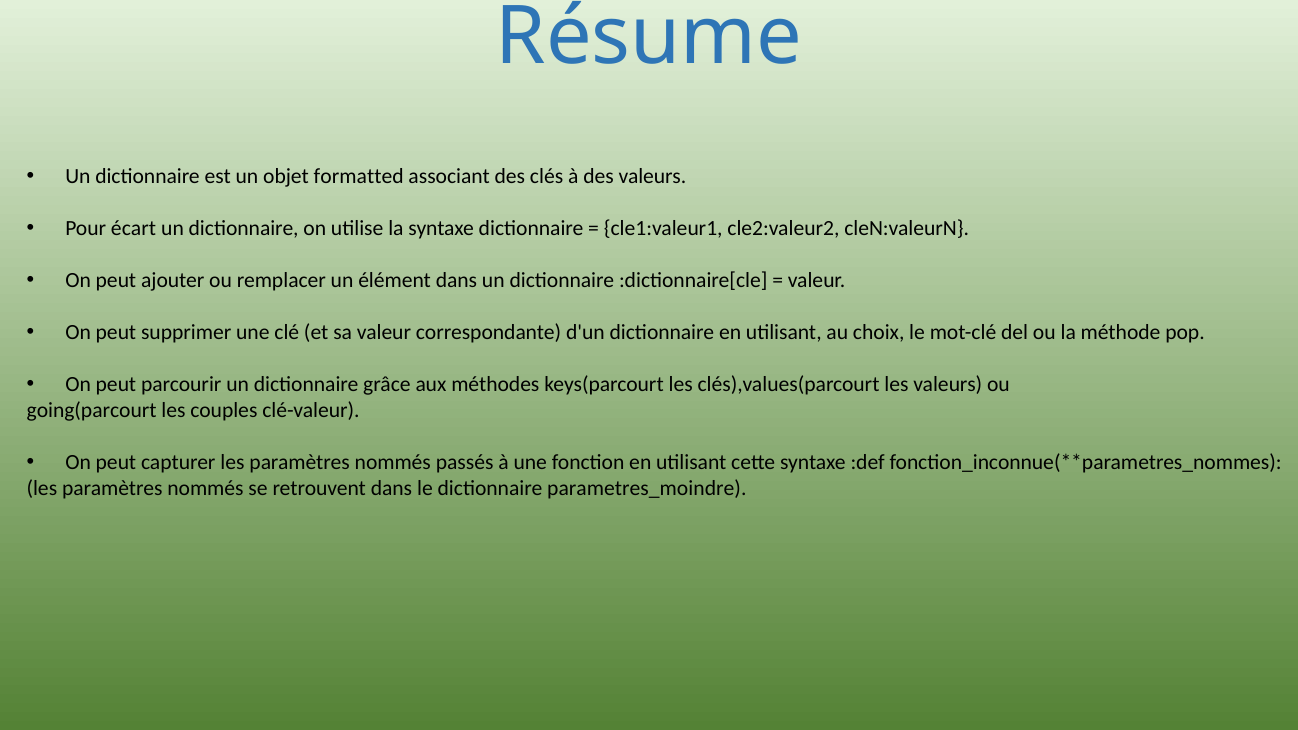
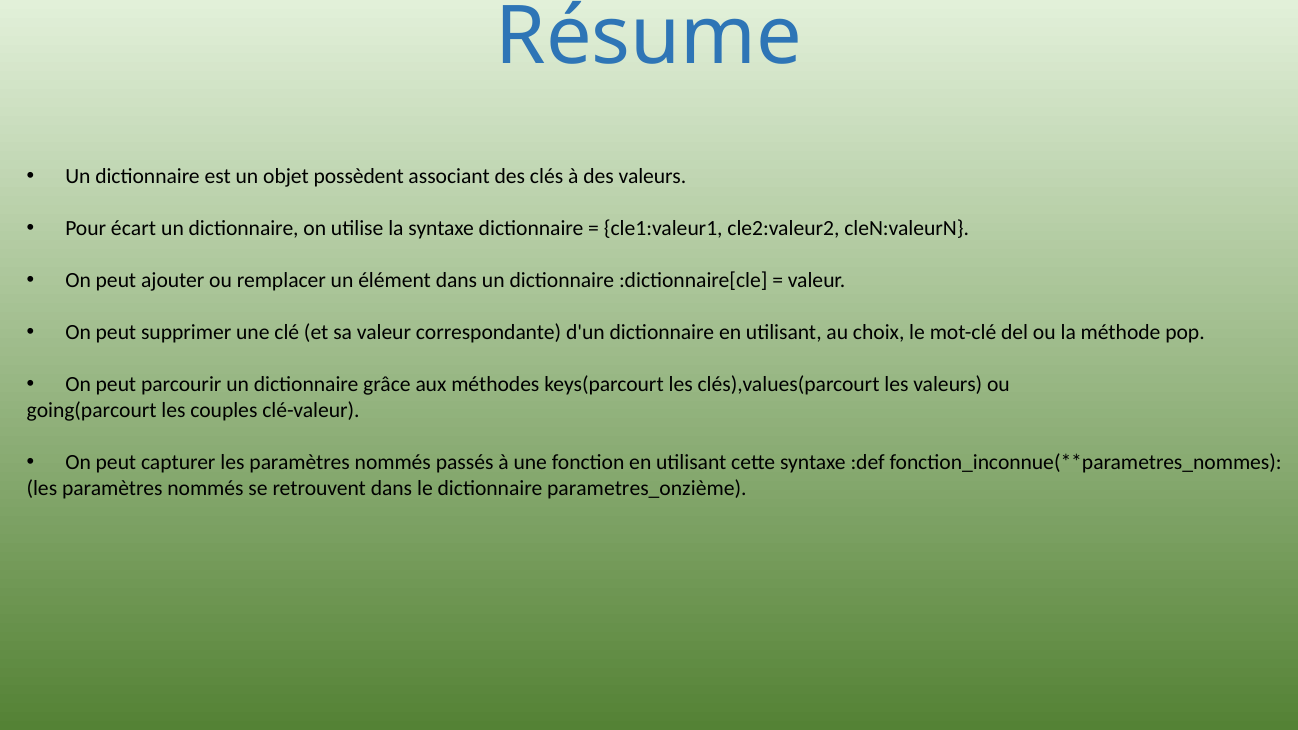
formatted: formatted -> possèdent
parametres_moindre: parametres_moindre -> parametres_onzième
